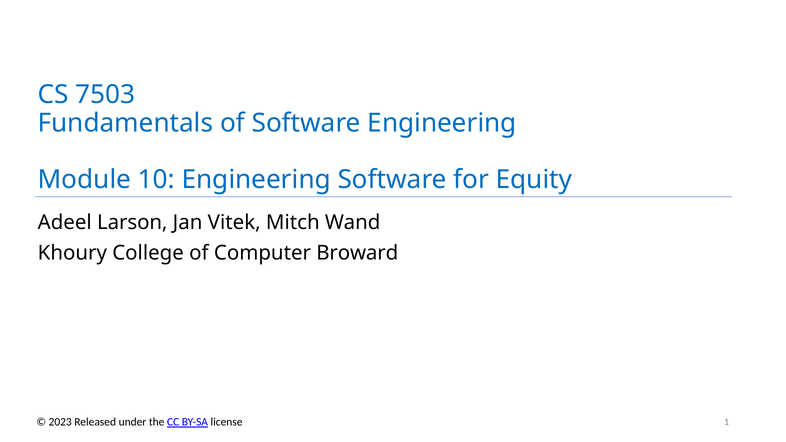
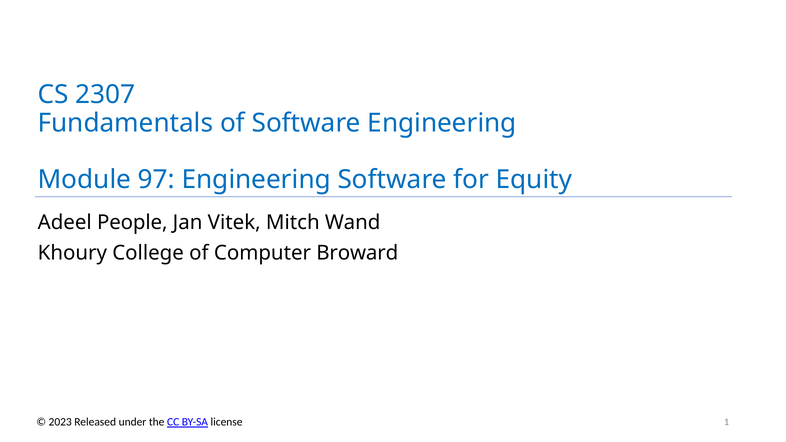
7503: 7503 -> 2307
10: 10 -> 97
Larson: Larson -> People
